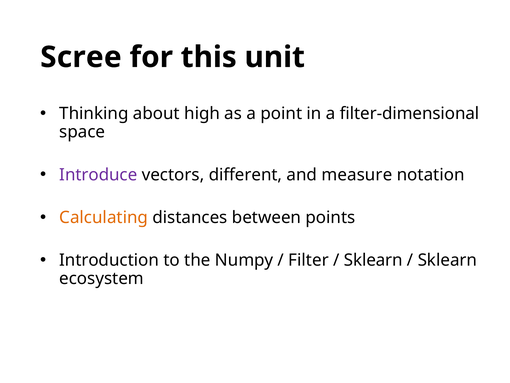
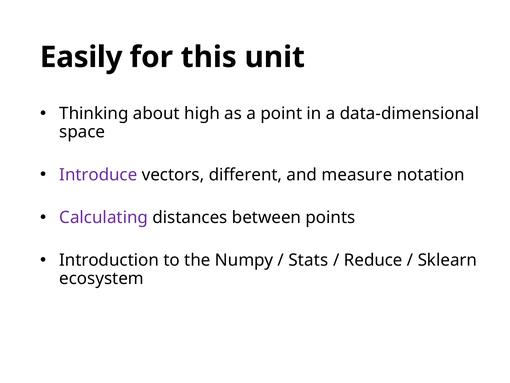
Scree: Scree -> Easily
filter-dimensional: filter-dimensional -> data-dimensional
Calculating colour: orange -> purple
Filter: Filter -> Stats
Sklearn at (373, 260): Sklearn -> Reduce
